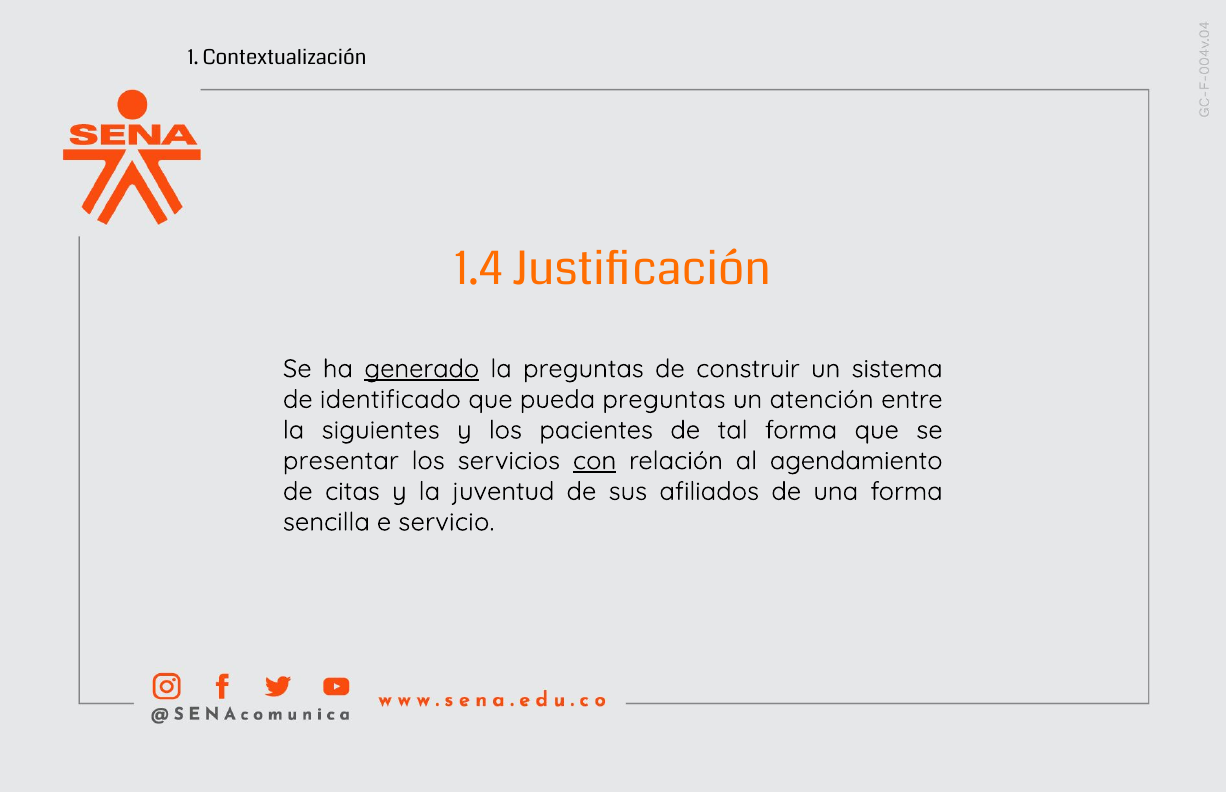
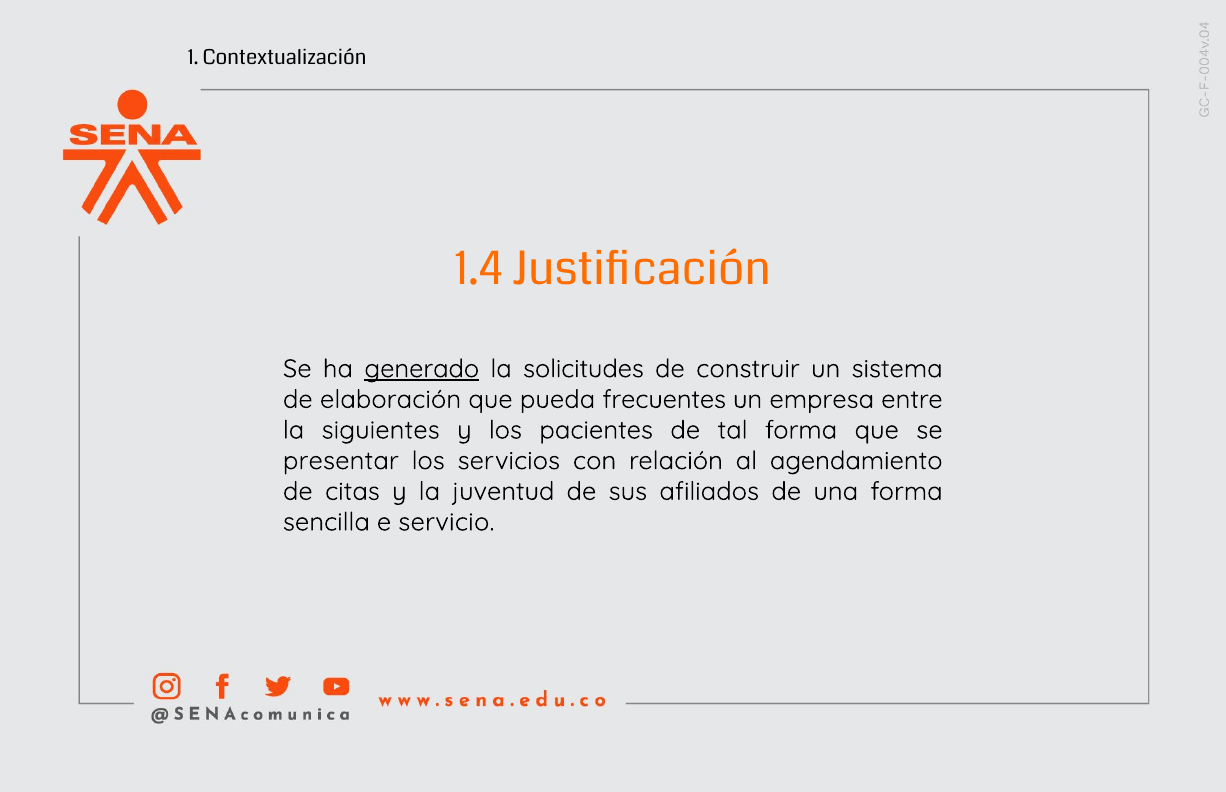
la preguntas: preguntas -> solicitudes
identificado: identificado -> elaboración
pueda preguntas: preguntas -> frecuentes
atención: atención -> empresa
con underline: present -> none
